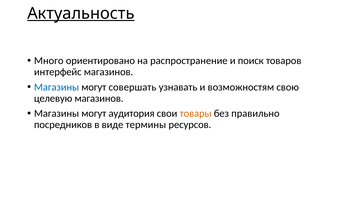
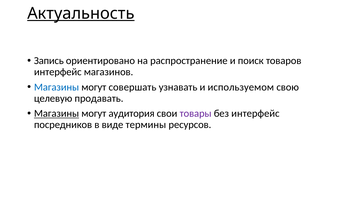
Много: Много -> Запись
возможностям: возможностям -> используемом
целевую магазинов: магазинов -> продавать
Магазины at (57, 113) underline: none -> present
товары colour: orange -> purple
без правильно: правильно -> интерфейс
